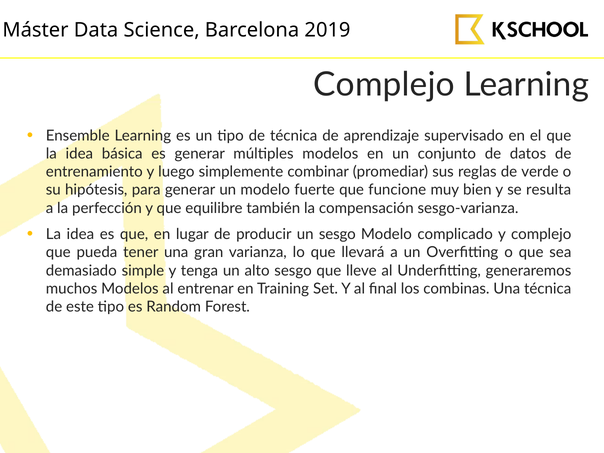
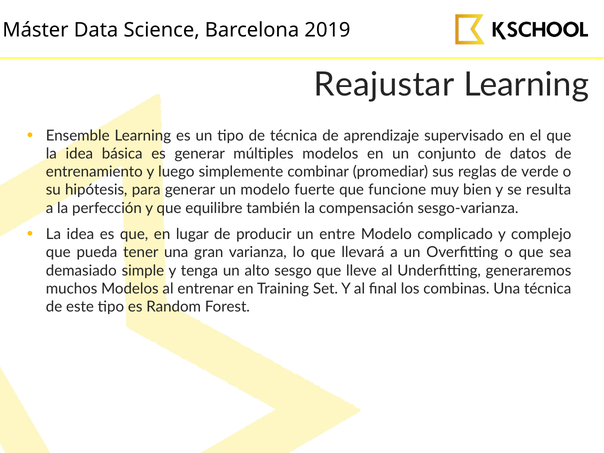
Complejo at (384, 85): Complejo -> Reajustar
un sesgo: sesgo -> entre
